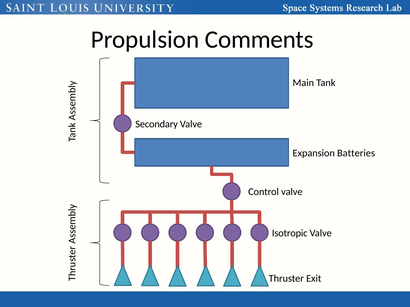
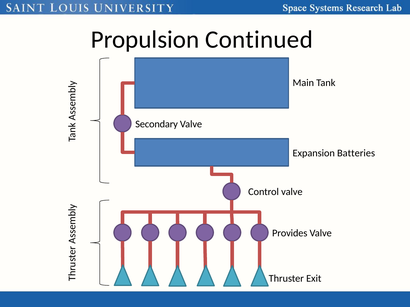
Comments: Comments -> Continued
Isotropic: Isotropic -> Provides
